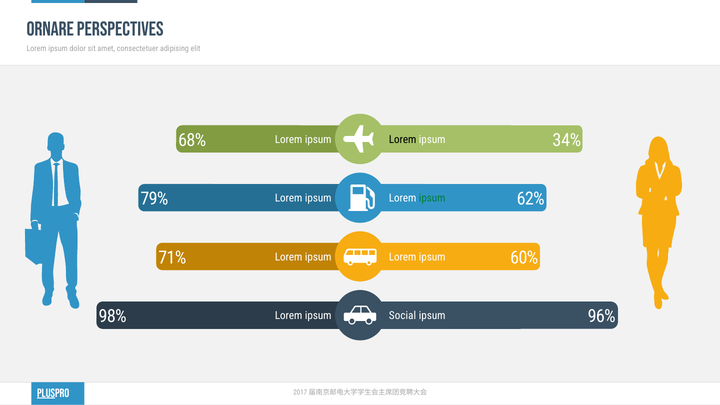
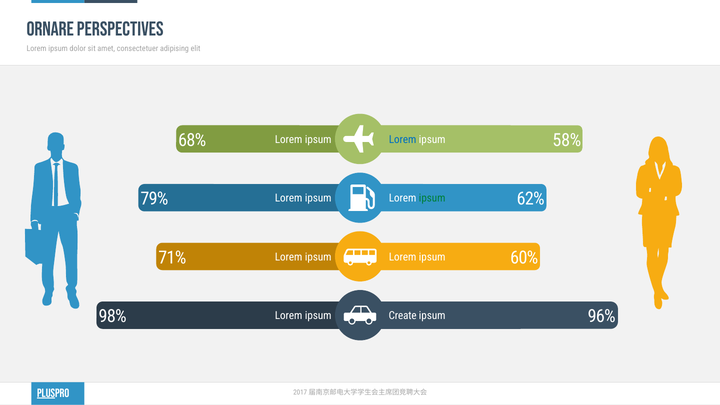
Lorem at (403, 140) colour: black -> blue
34%: 34% -> 58%
Social: Social -> Create
